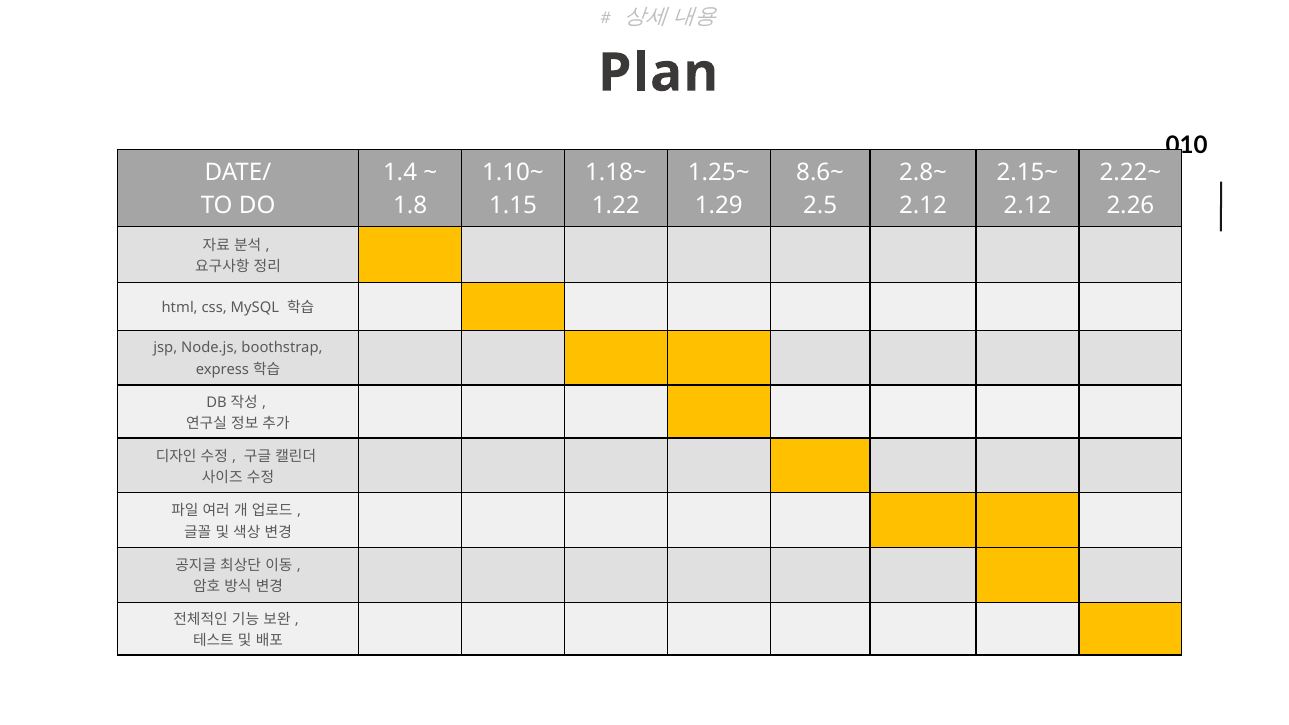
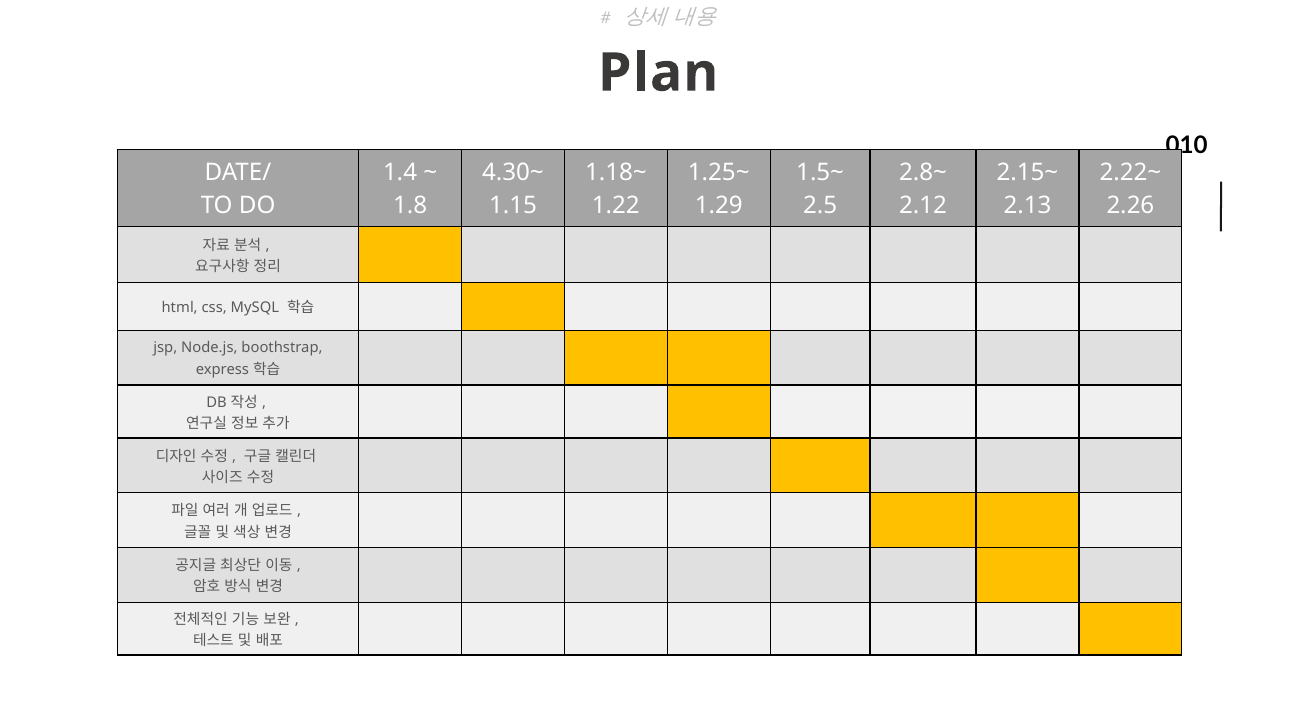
1.10~: 1.10~ -> 4.30~
8.6~: 8.6~ -> 1.5~
2.12 at (1028, 205): 2.12 -> 2.13
